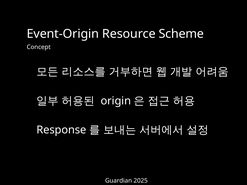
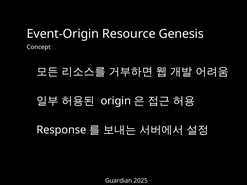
Scheme: Scheme -> Genesis
